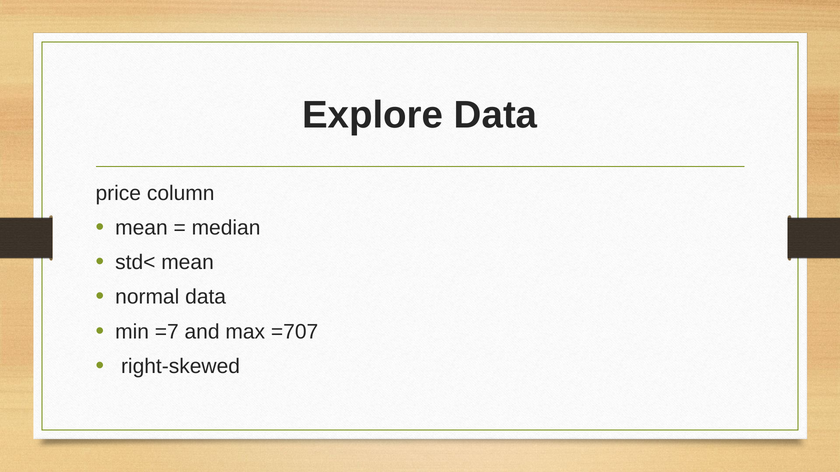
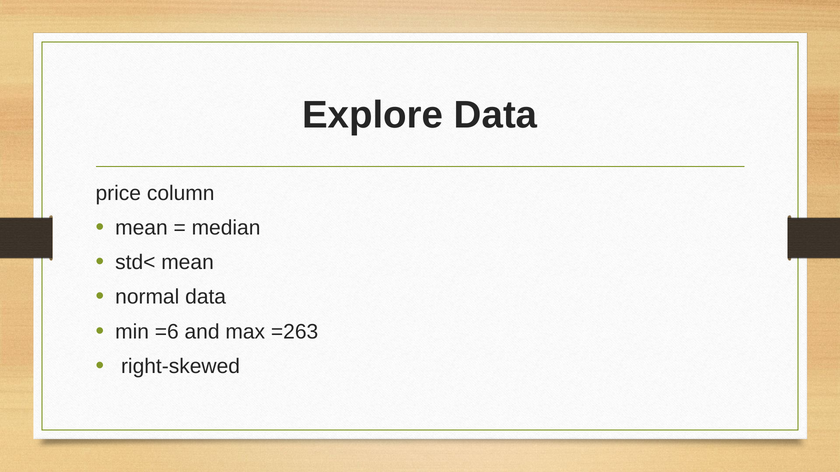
=7: =7 -> =6
=707: =707 -> =263
